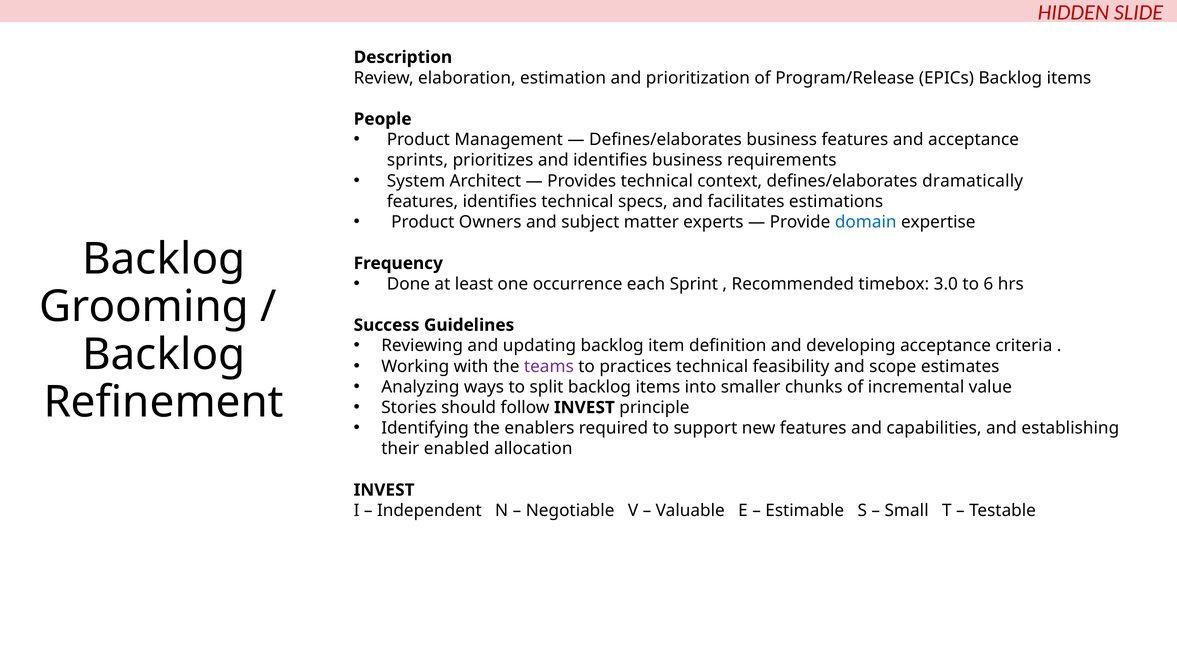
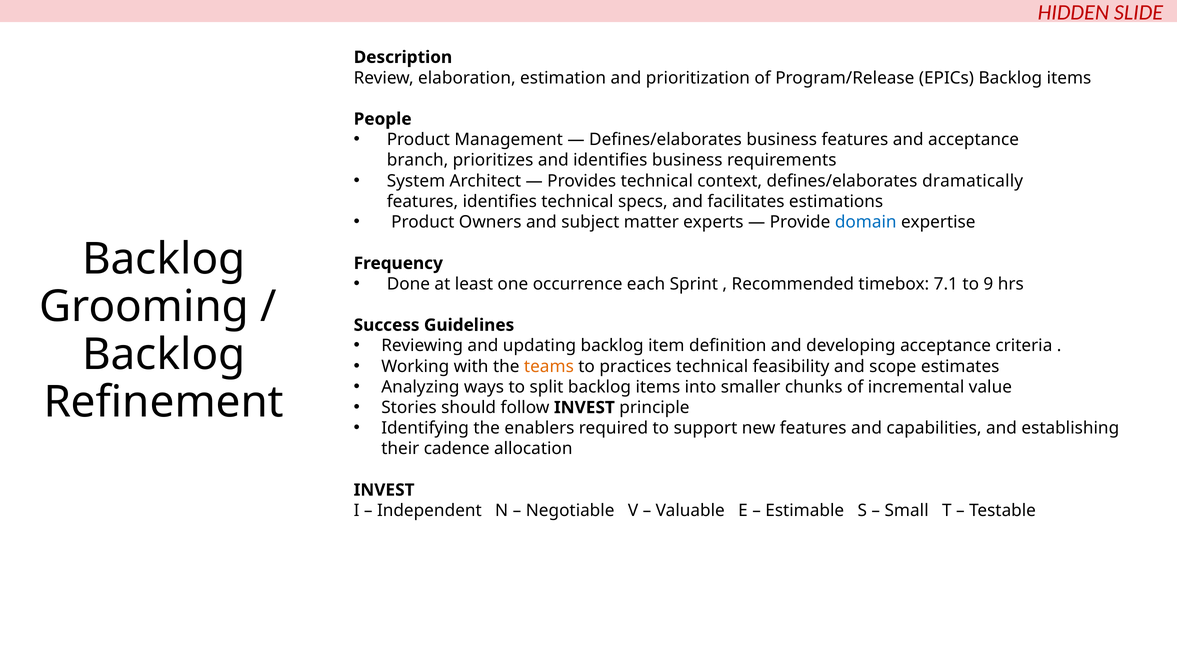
sprints: sprints -> branch
3.0: 3.0 -> 7.1
6: 6 -> 9
teams colour: purple -> orange
enabled: enabled -> cadence
